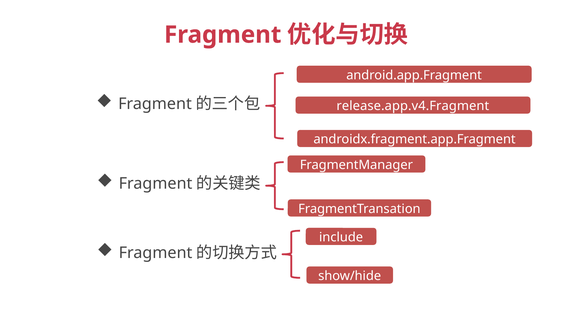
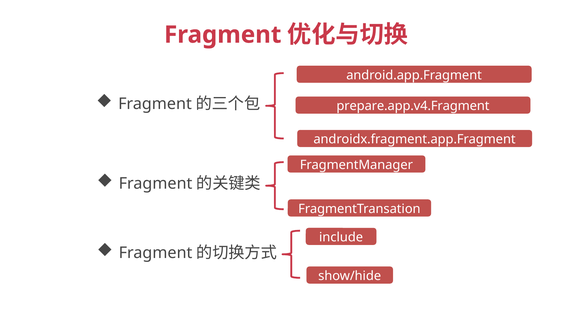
release.app.v4.Fragment: release.app.v4.Fragment -> prepare.app.v4.Fragment
